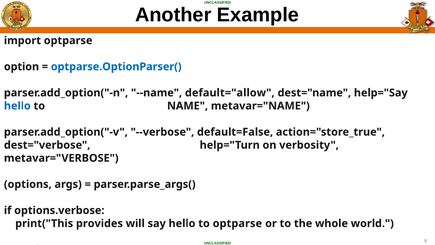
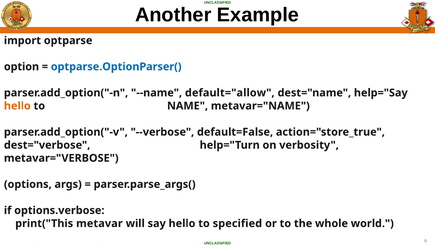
hello at (17, 106) colour: blue -> orange
provides: provides -> metavar
to optparse: optparse -> specified
